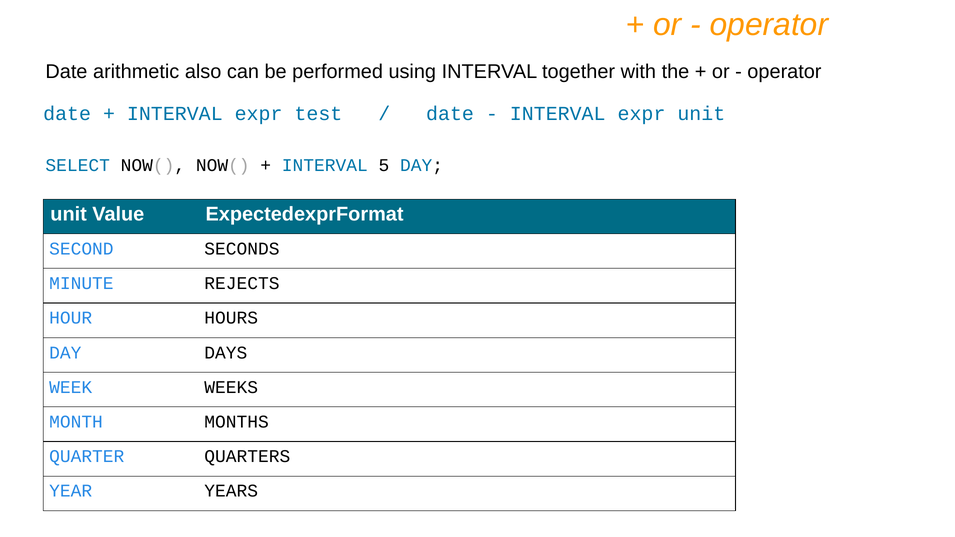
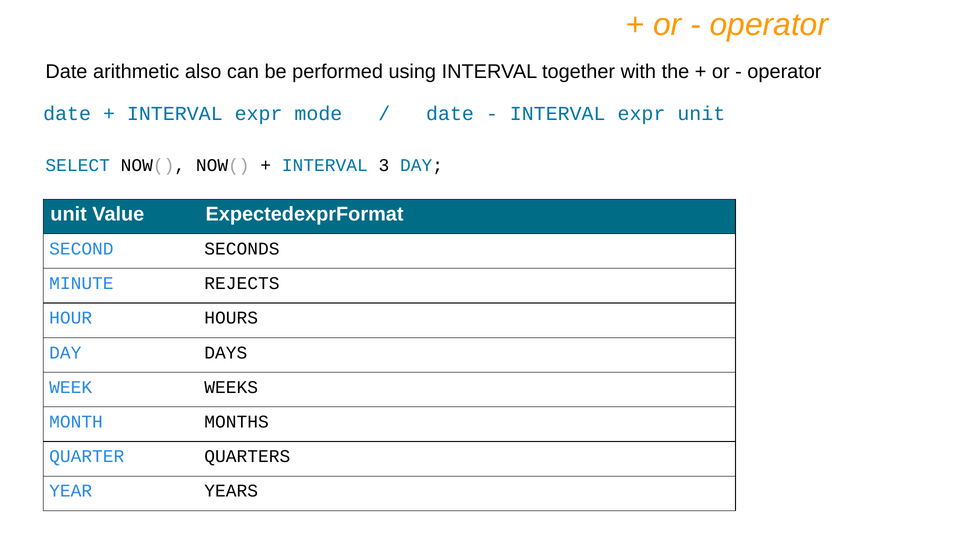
test: test -> mode
5: 5 -> 3
